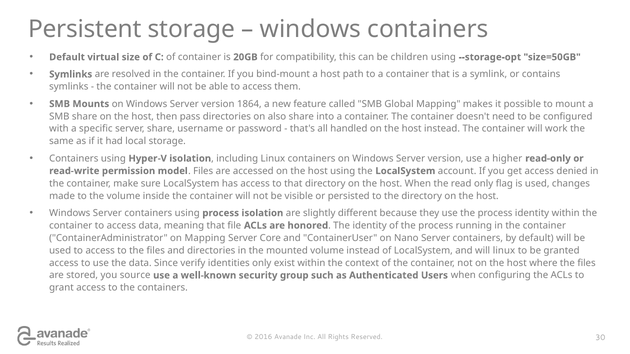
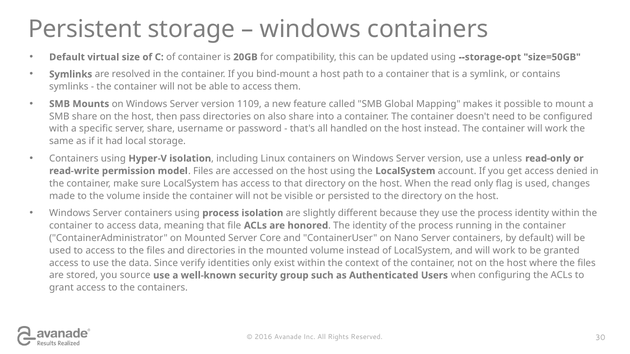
children: children -> updated
1864: 1864 -> 1109
higher: higher -> unless
on Mapping: Mapping -> Mounted
and will linux: linux -> work
